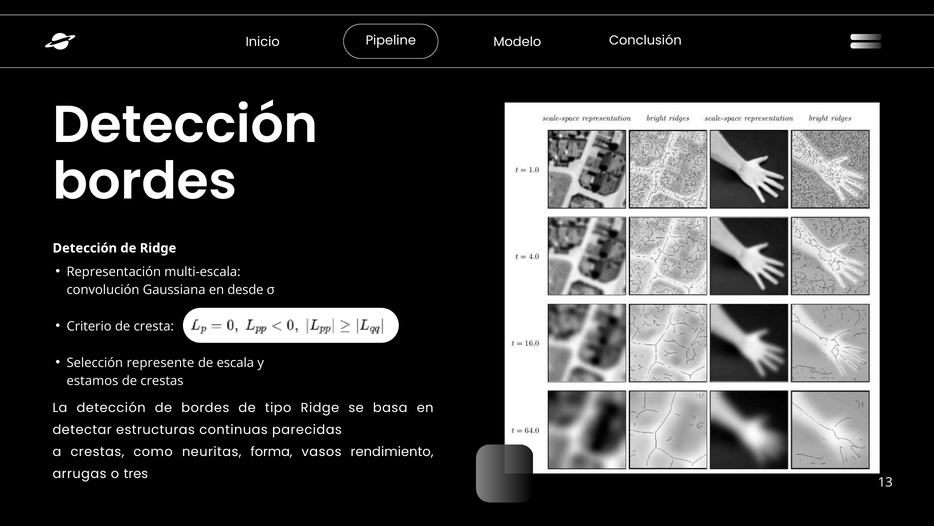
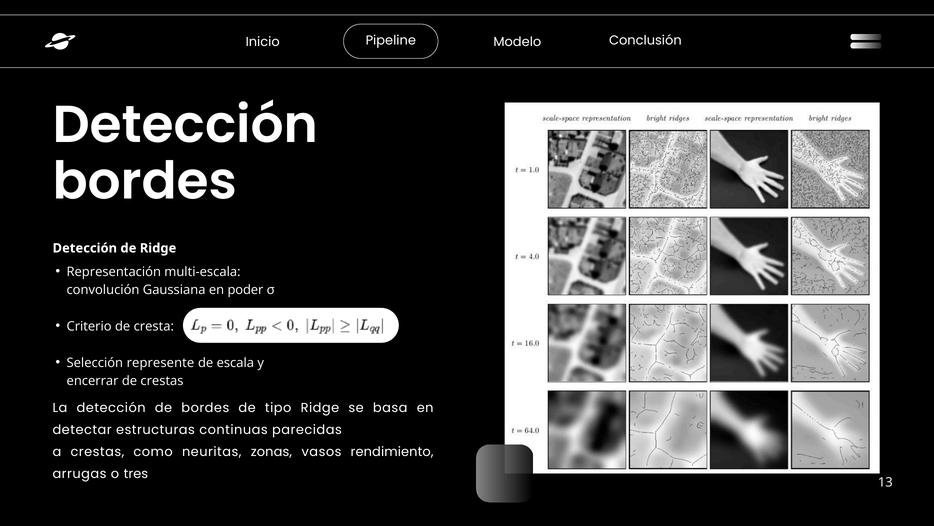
desde: desde -> poder
estamos: estamos -> encerrar
forma: forma -> zonas
